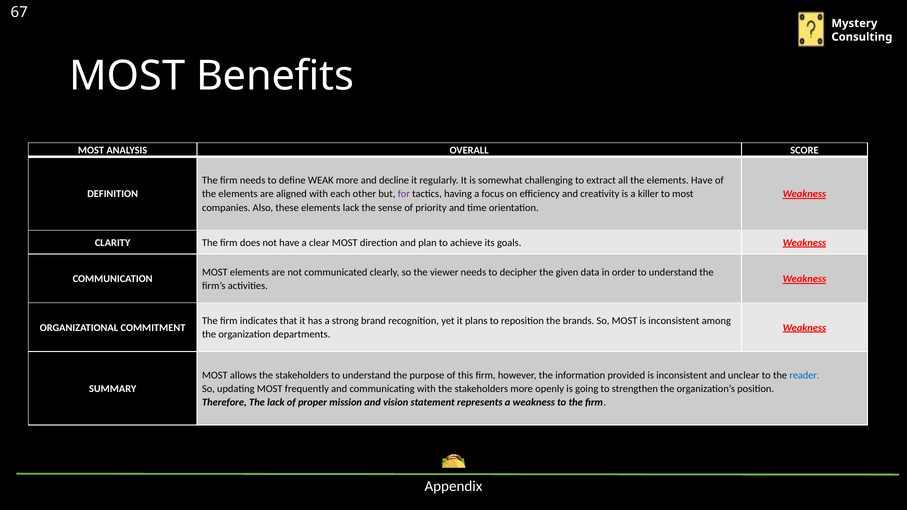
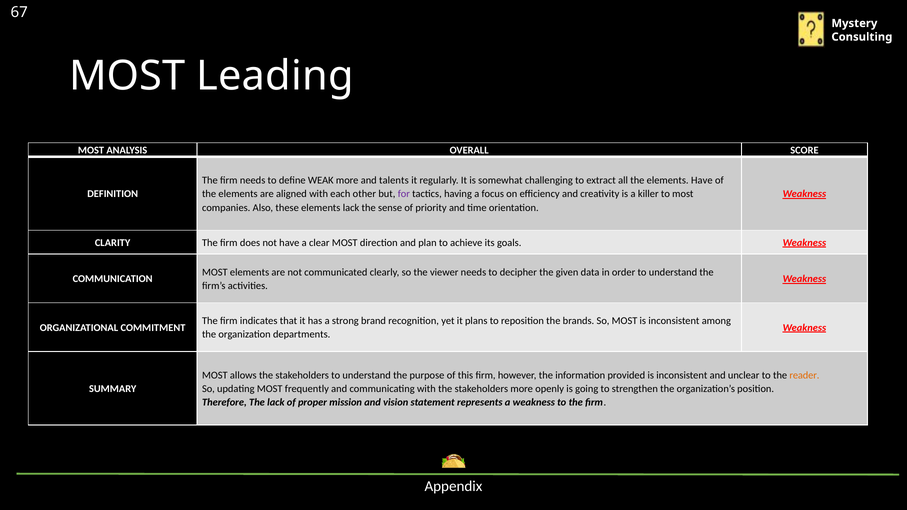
Benefits: Benefits -> Leading
decline: decline -> talents
reader colour: blue -> orange
